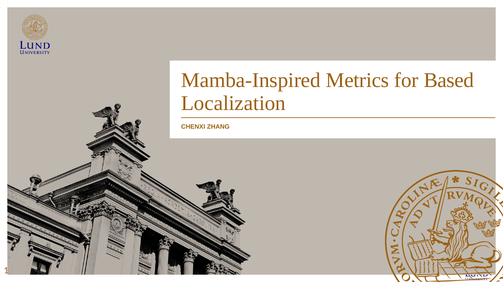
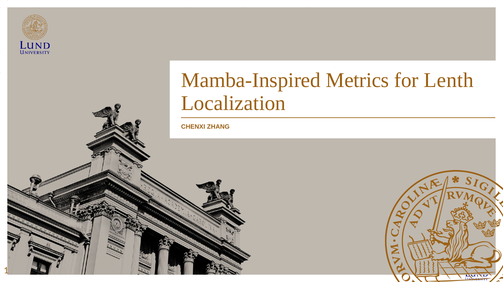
Based: Based -> Lenth
